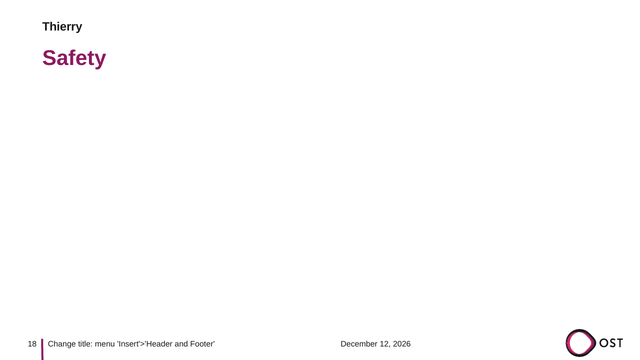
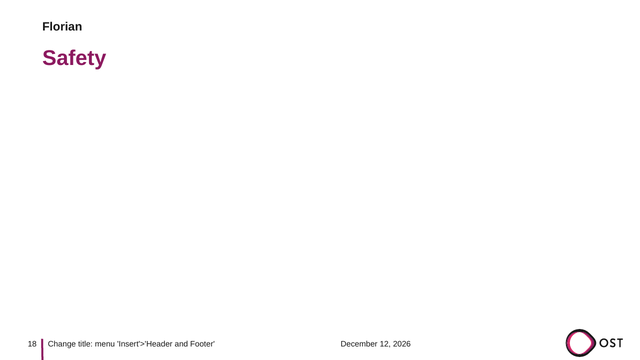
Thierry: Thierry -> Florian
